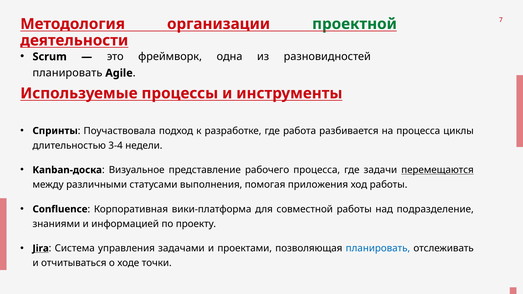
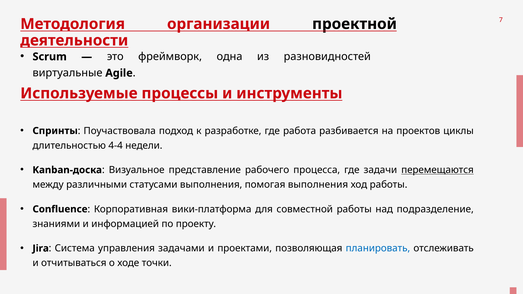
проектной colour: green -> black
планировать at (67, 73): планировать -> виртуальные
на процесса: процесса -> проектов
3-4: 3-4 -> 4-4
помогая приложения: приложения -> выполнения
Jira underline: present -> none
